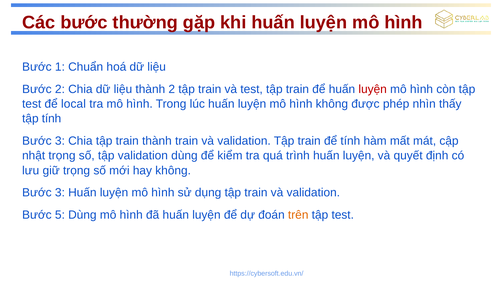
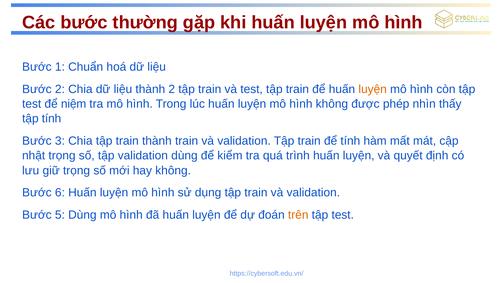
luyện at (373, 89) colour: red -> orange
local: local -> niệm
3 at (60, 192): 3 -> 6
